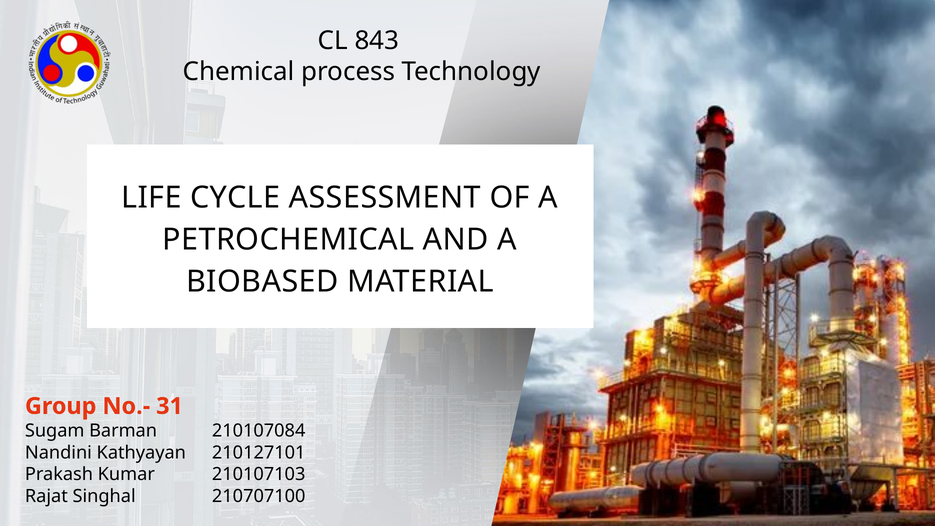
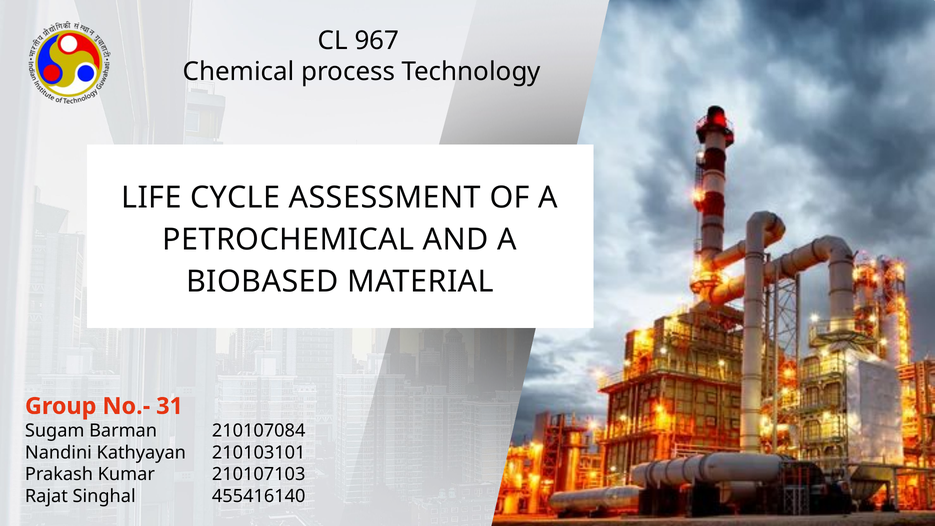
843: 843 -> 967
210127101: 210127101 -> 210103101
210707100: 210707100 -> 455416140
